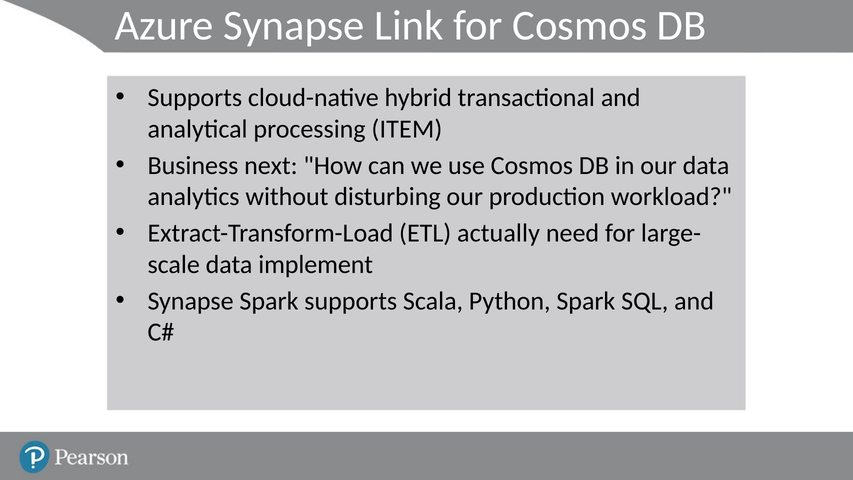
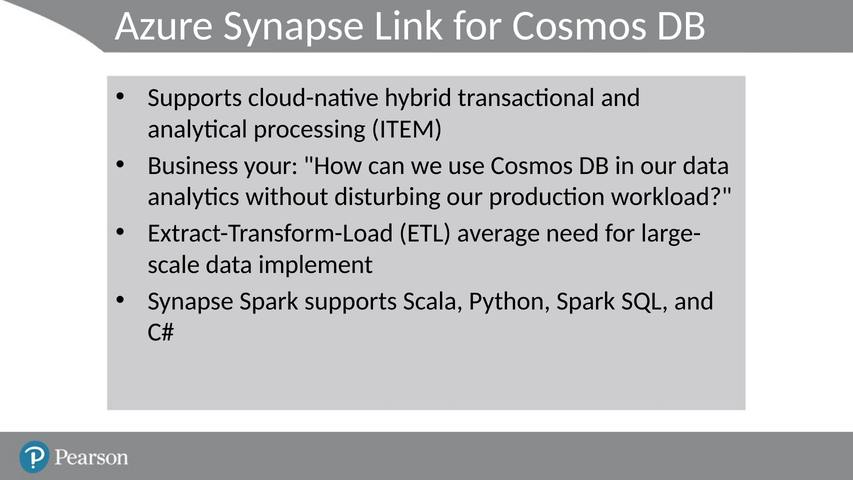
next: next -> your
actually: actually -> average
